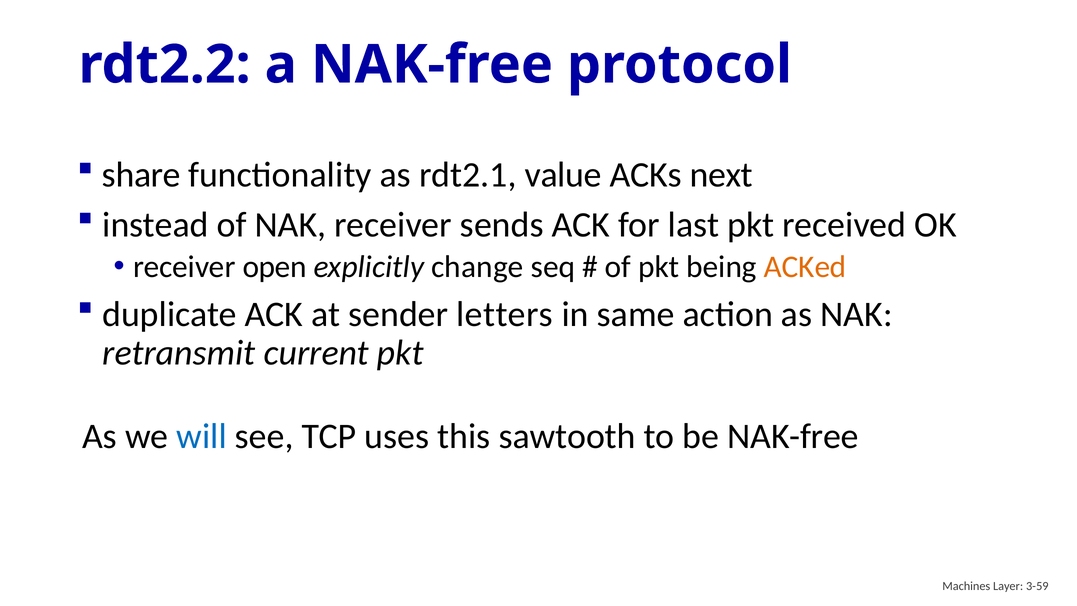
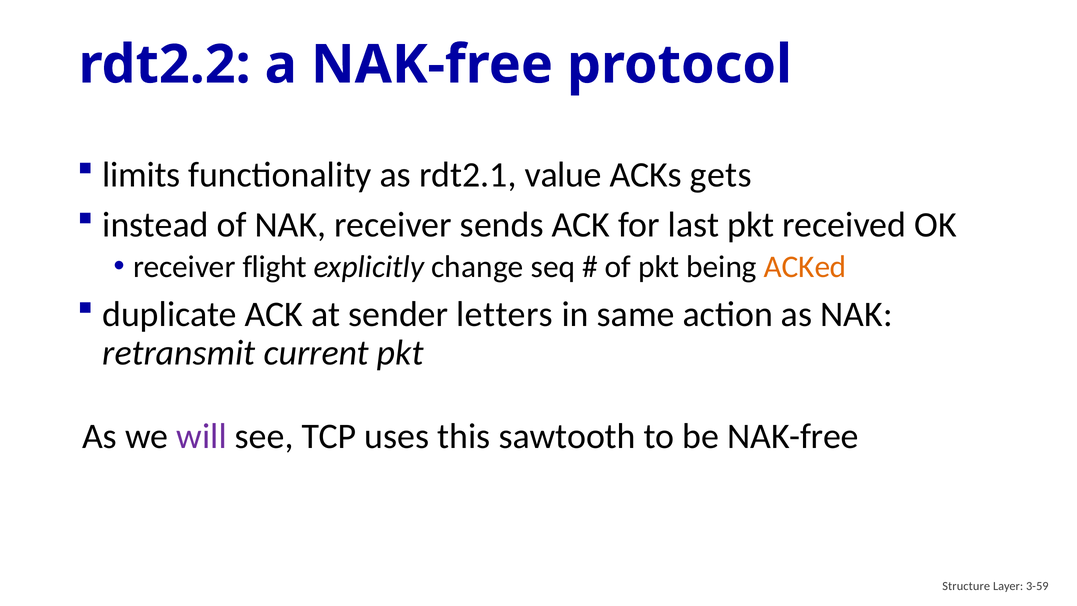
share: share -> limits
next: next -> gets
open: open -> flight
will colour: blue -> purple
Machines: Machines -> Structure
